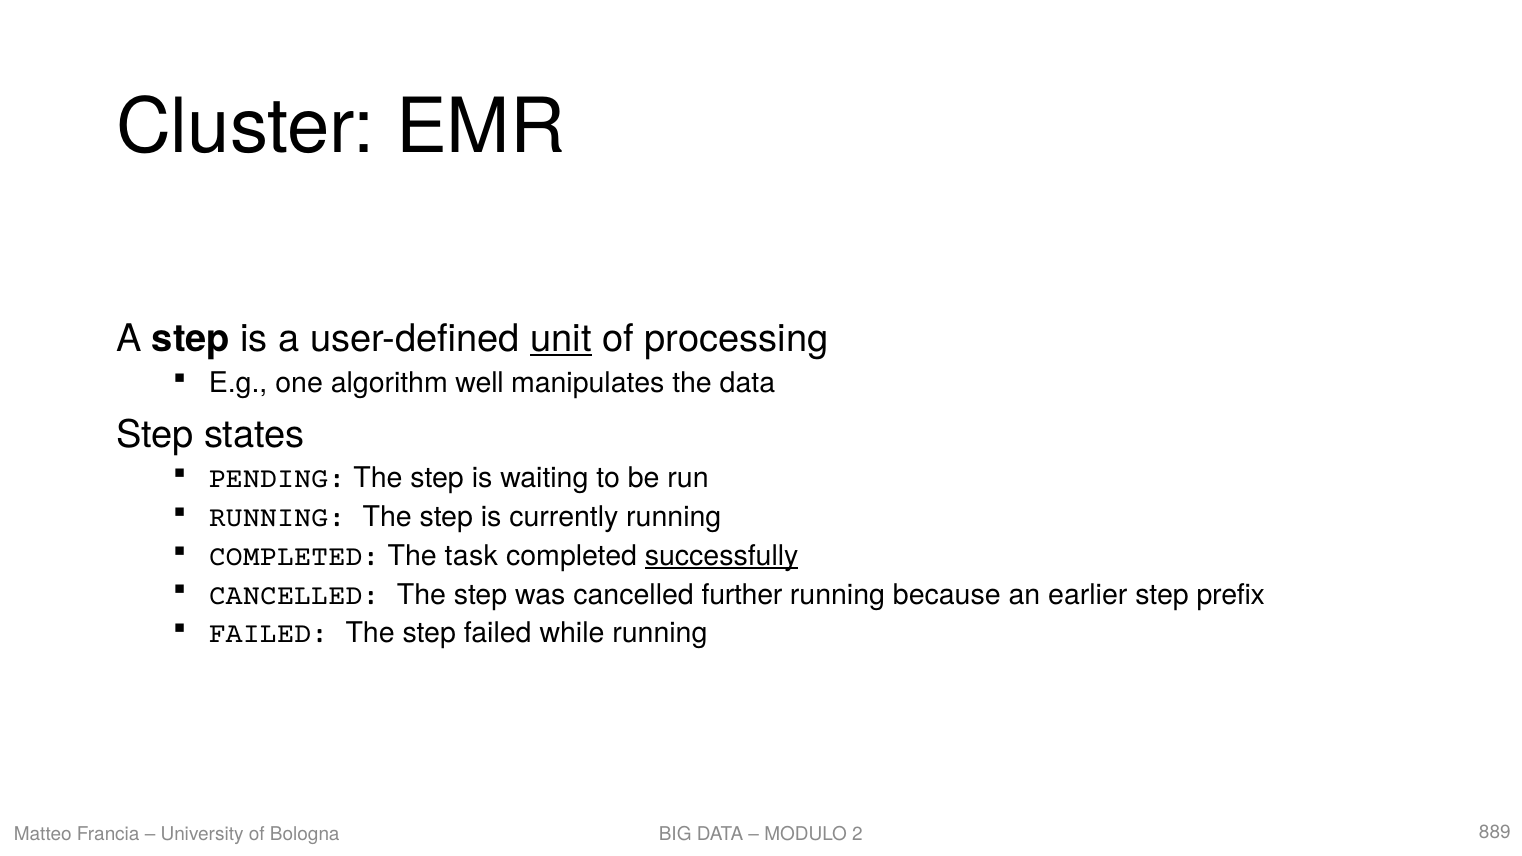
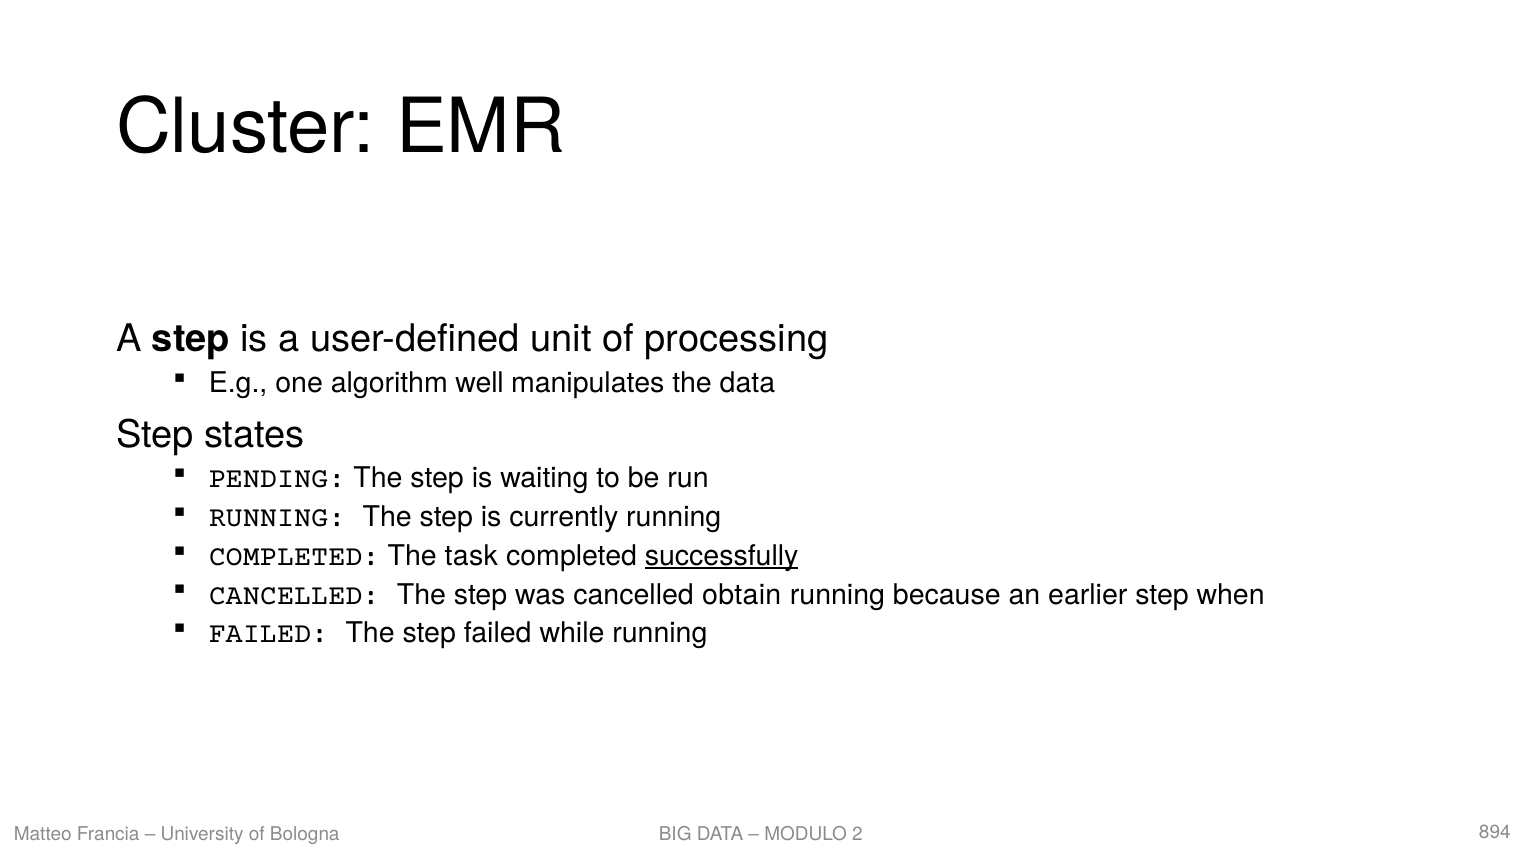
unit underline: present -> none
further: further -> obtain
prefix: prefix -> when
889: 889 -> 894
